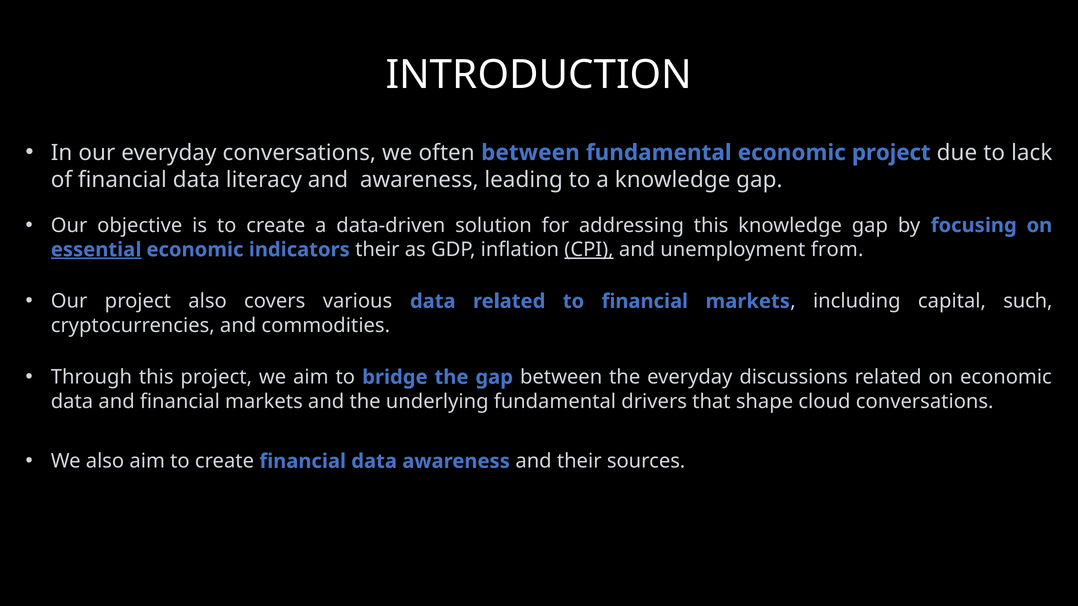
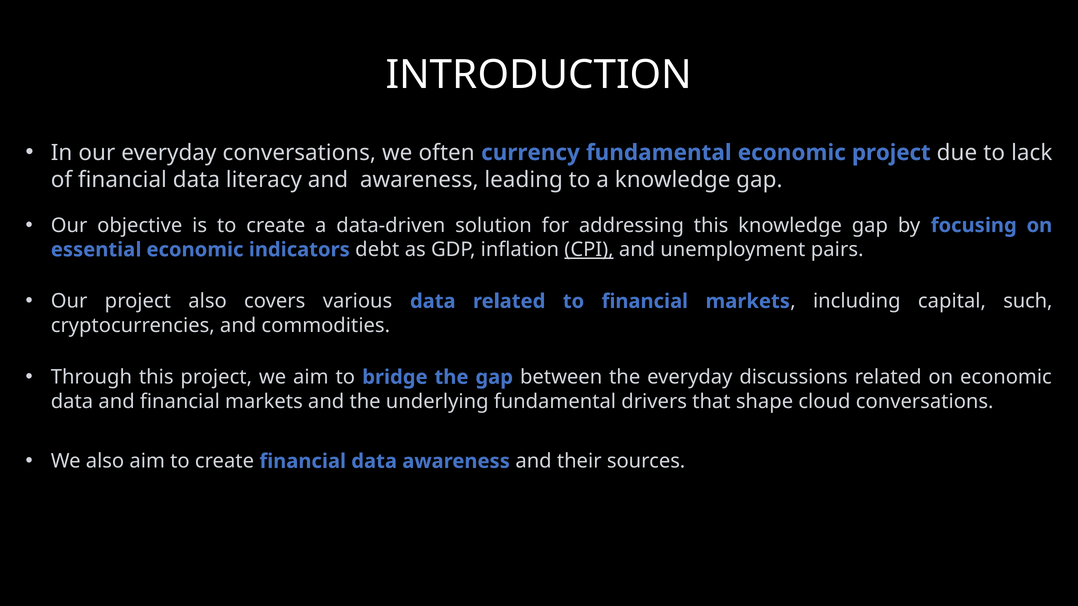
often between: between -> currency
essential underline: present -> none
indicators their: their -> debt
from: from -> pairs
